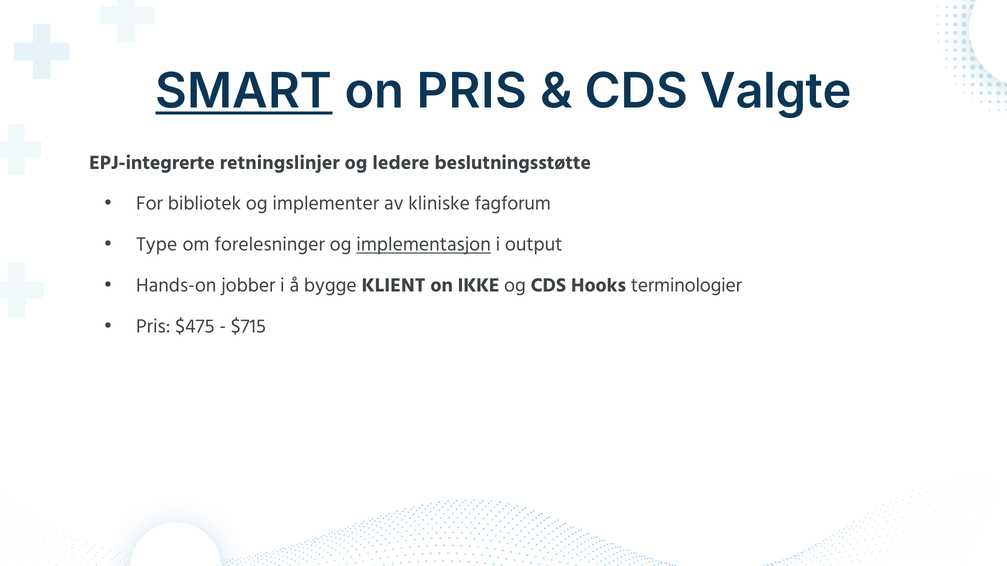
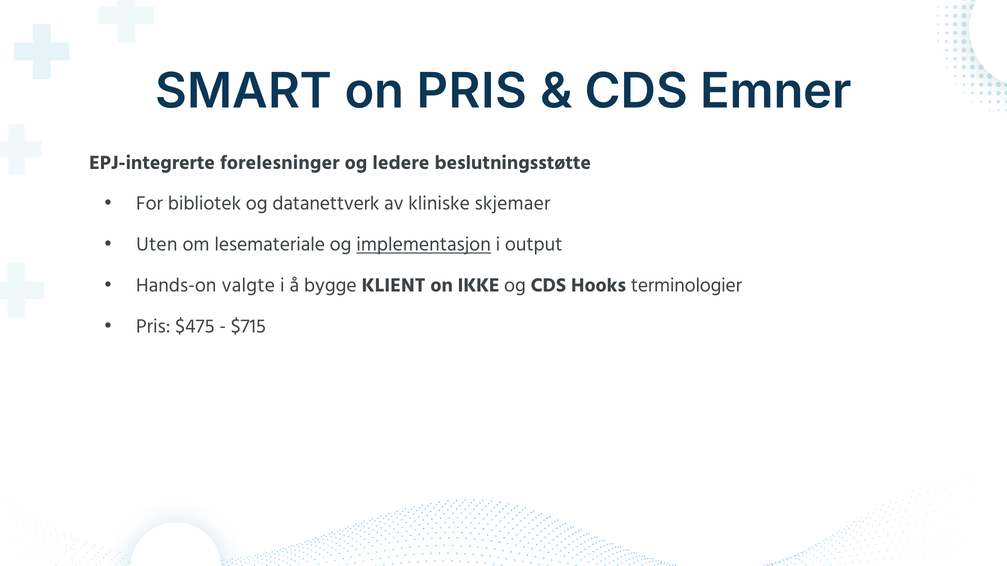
SMART underline: present -> none
Valgte: Valgte -> Emner
retningslinjer: retningslinjer -> forelesninger
implementer: implementer -> datanettverk
fagforum: fagforum -> skjemaer
Type: Type -> Uten
forelesninger: forelesninger -> lesemateriale
jobber: jobber -> valgte
